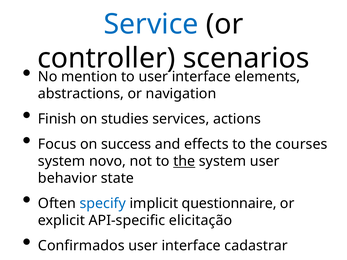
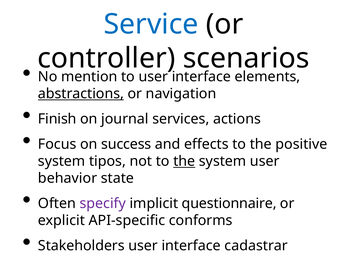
abstractions underline: none -> present
studies: studies -> journal
courses: courses -> positive
novo: novo -> tipos
specify colour: blue -> purple
elicitação: elicitação -> conforms
Confirmados: Confirmados -> Stakeholders
